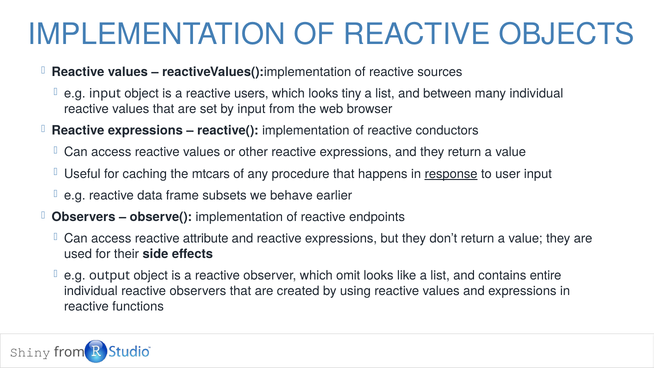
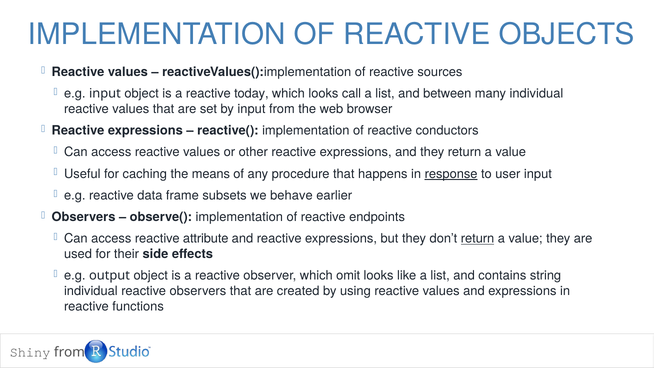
users: users -> today
tiny: tiny -> call
mtcars: mtcars -> means
return at (478, 239) underline: none -> present
entire: entire -> string
